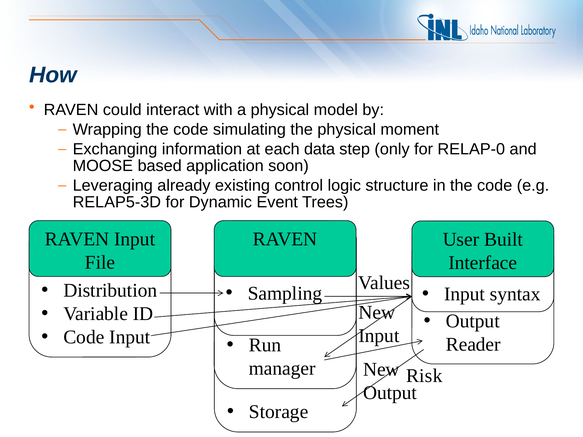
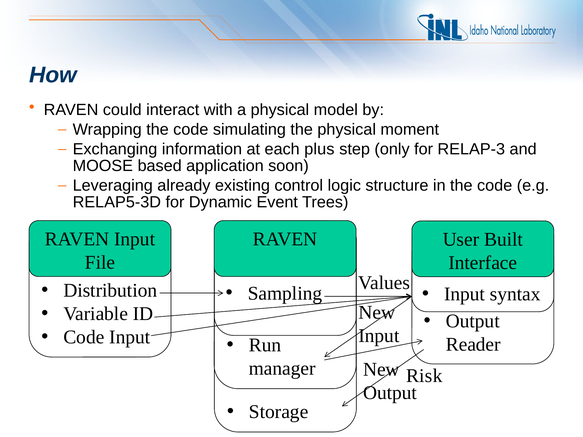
data: data -> plus
RELAP-0: RELAP-0 -> RELAP-3
